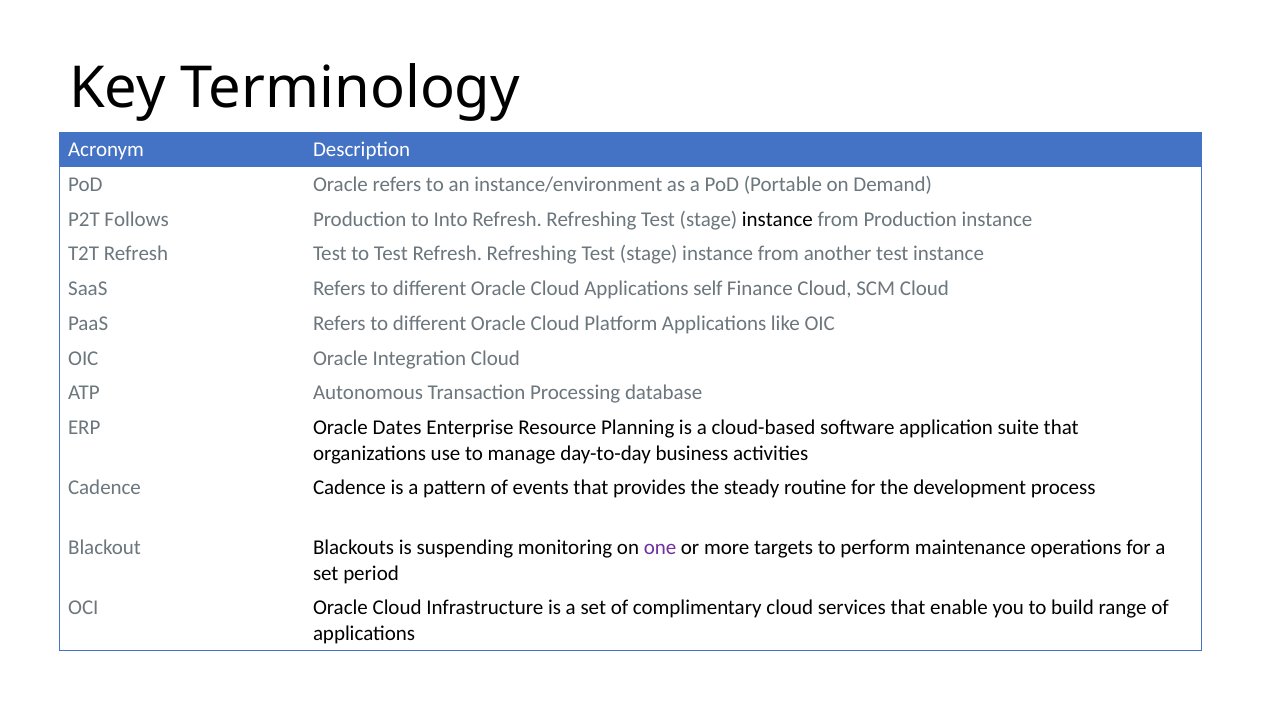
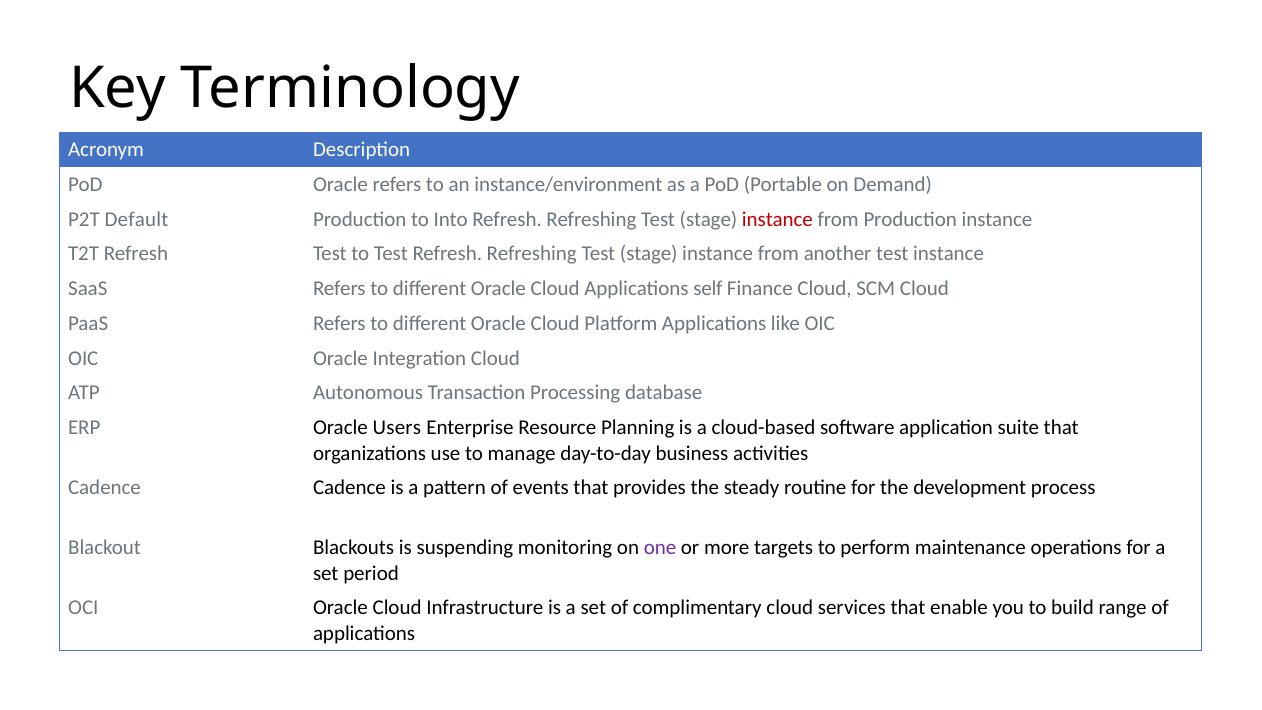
Follows: Follows -> Default
instance at (777, 219) colour: black -> red
Dates: Dates -> Users
